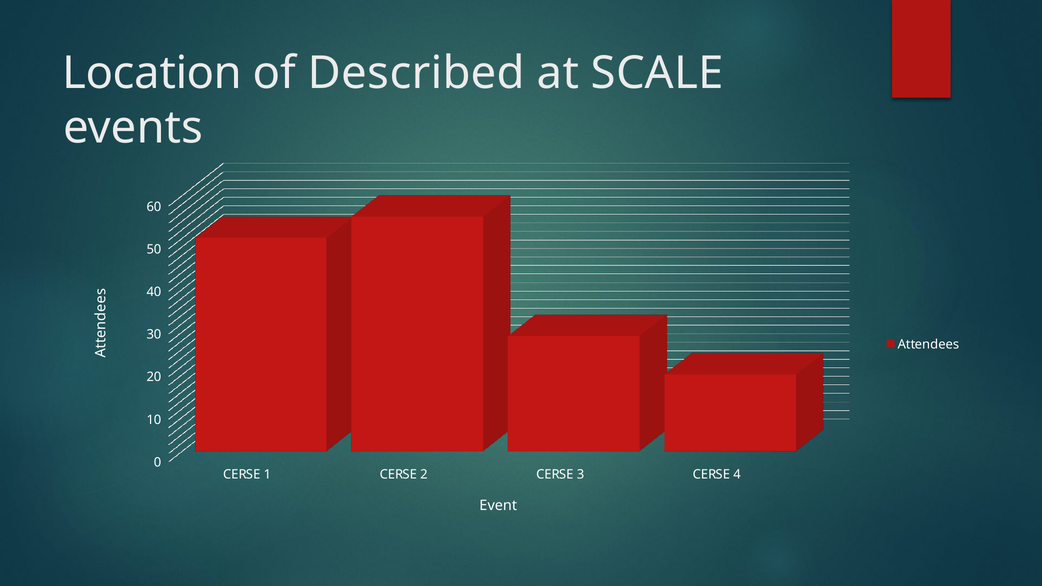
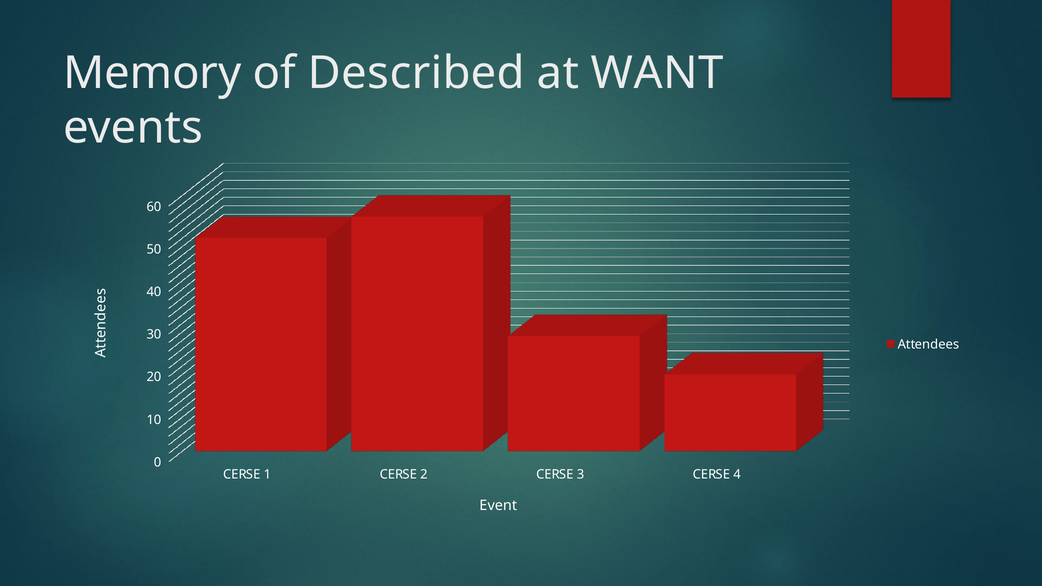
Location: Location -> Memory
SCALE: SCALE -> WANT
